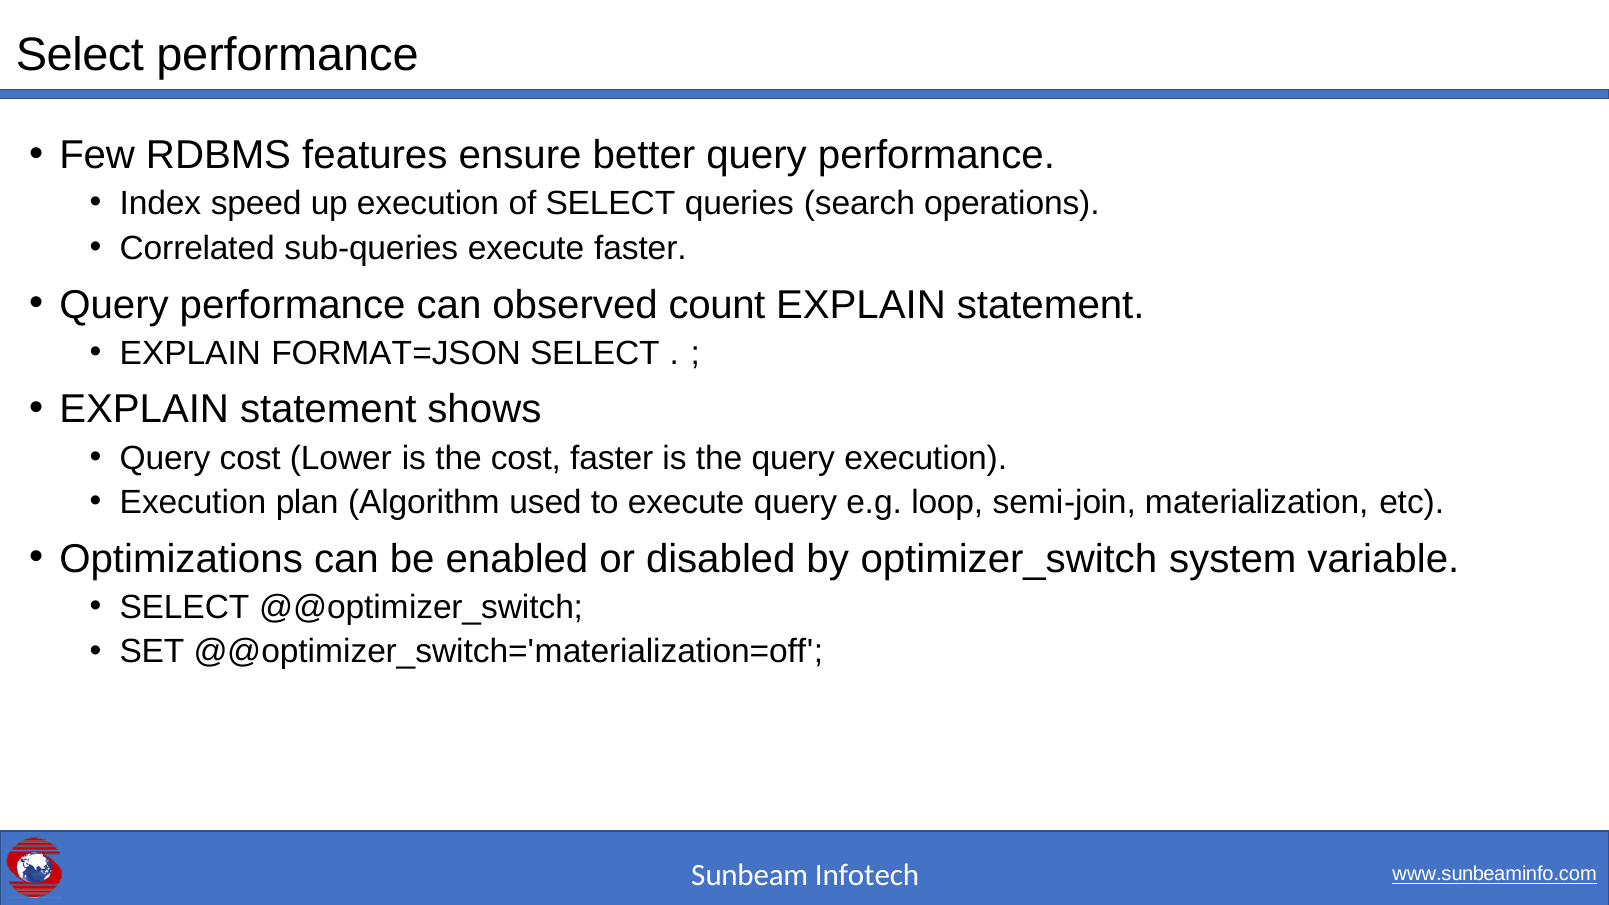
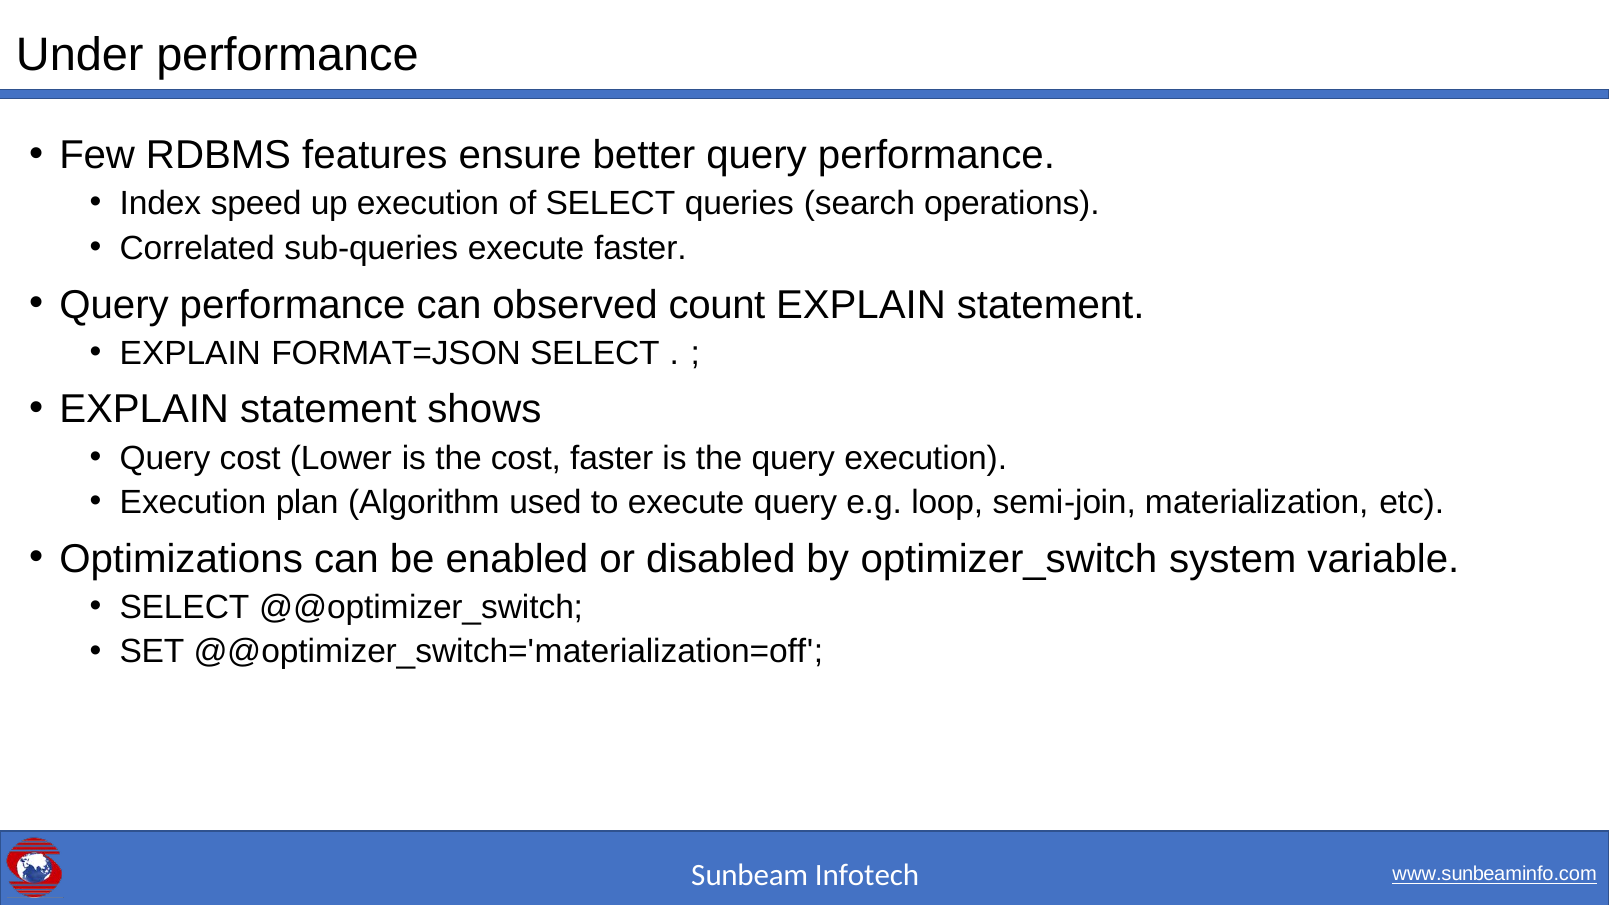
Select at (80, 55): Select -> Under
